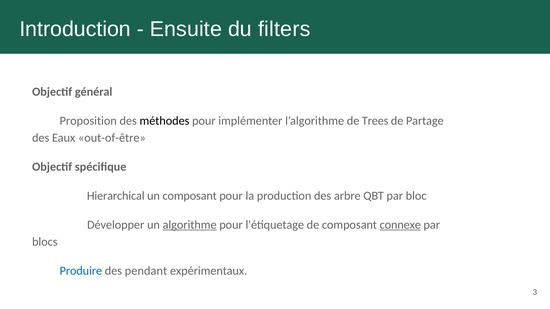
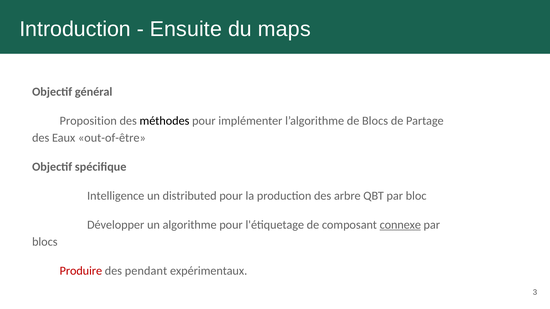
filters: filters -> maps
de Trees: Trees -> Blocs
Hierarchical: Hierarchical -> Intelligence
un composant: composant -> distributed
algorithme underline: present -> none
Produire colour: blue -> red
